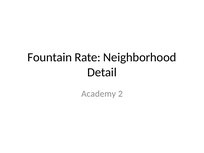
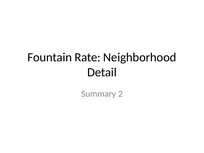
Academy: Academy -> Summary
